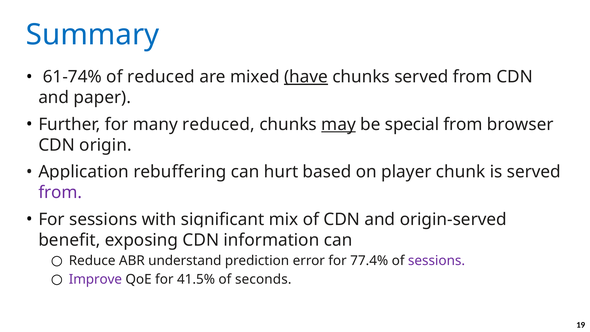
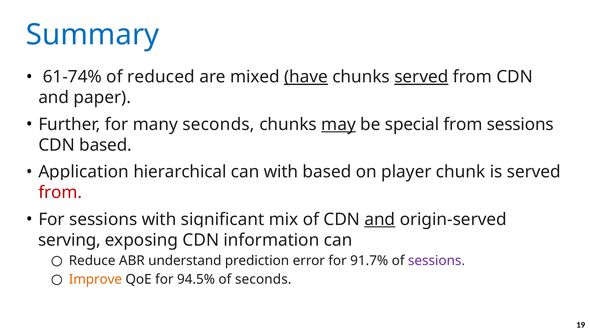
served at (421, 77) underline: none -> present
many reduced: reduced -> seconds
from browser: browser -> sessions
CDN origin: origin -> based
rebuffering: rebuffering -> hierarchical
can hurt: hurt -> with
from at (60, 193) colour: purple -> red
and at (380, 219) underline: none -> present
benefit: benefit -> serving
77.4%: 77.4% -> 91.7%
Improve colour: purple -> orange
41.5%: 41.5% -> 94.5%
